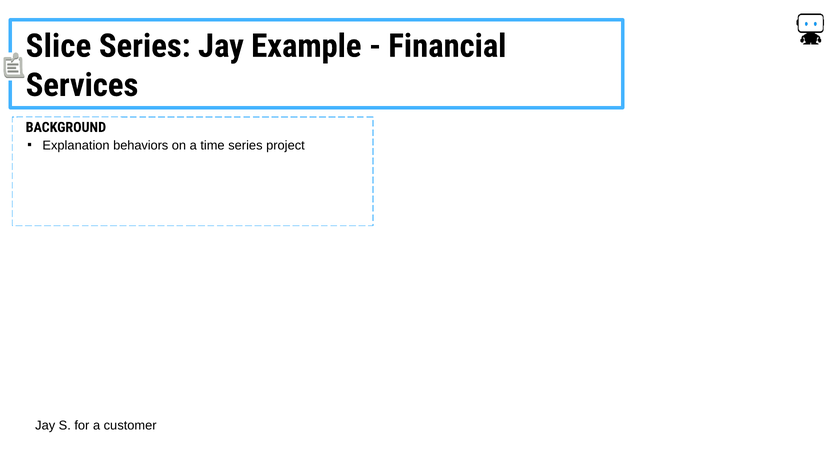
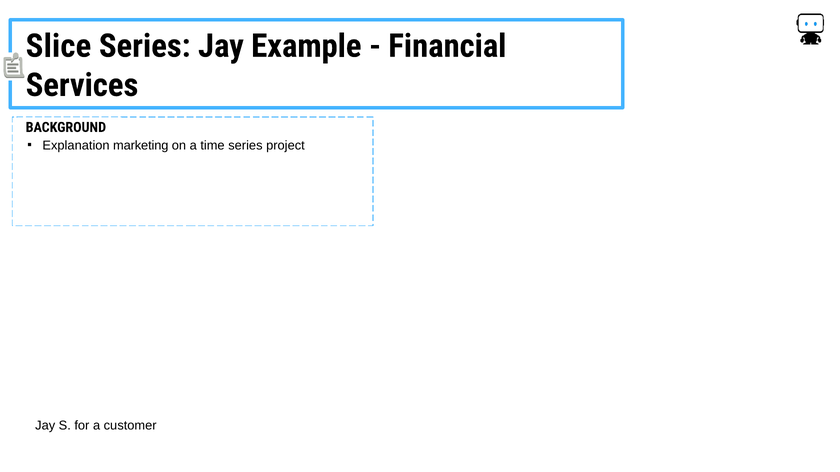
behaviors: behaviors -> marketing
